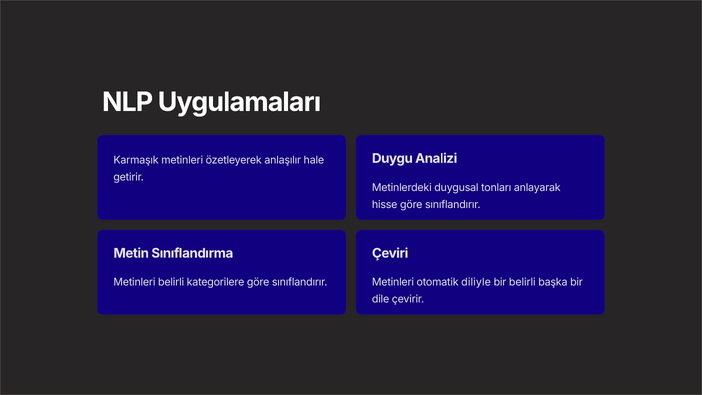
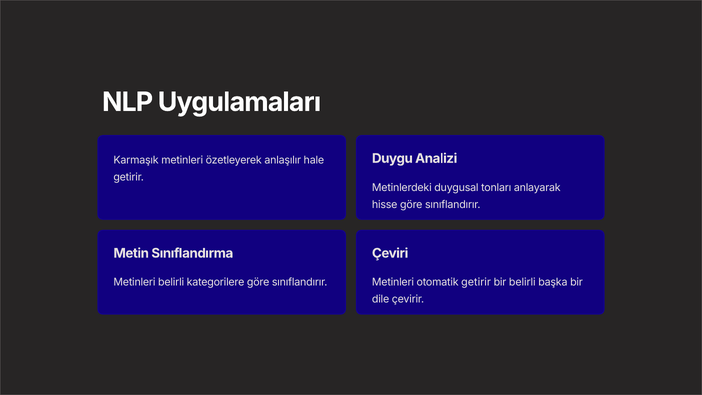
otomatik diliyle: diliyle -> getirir
